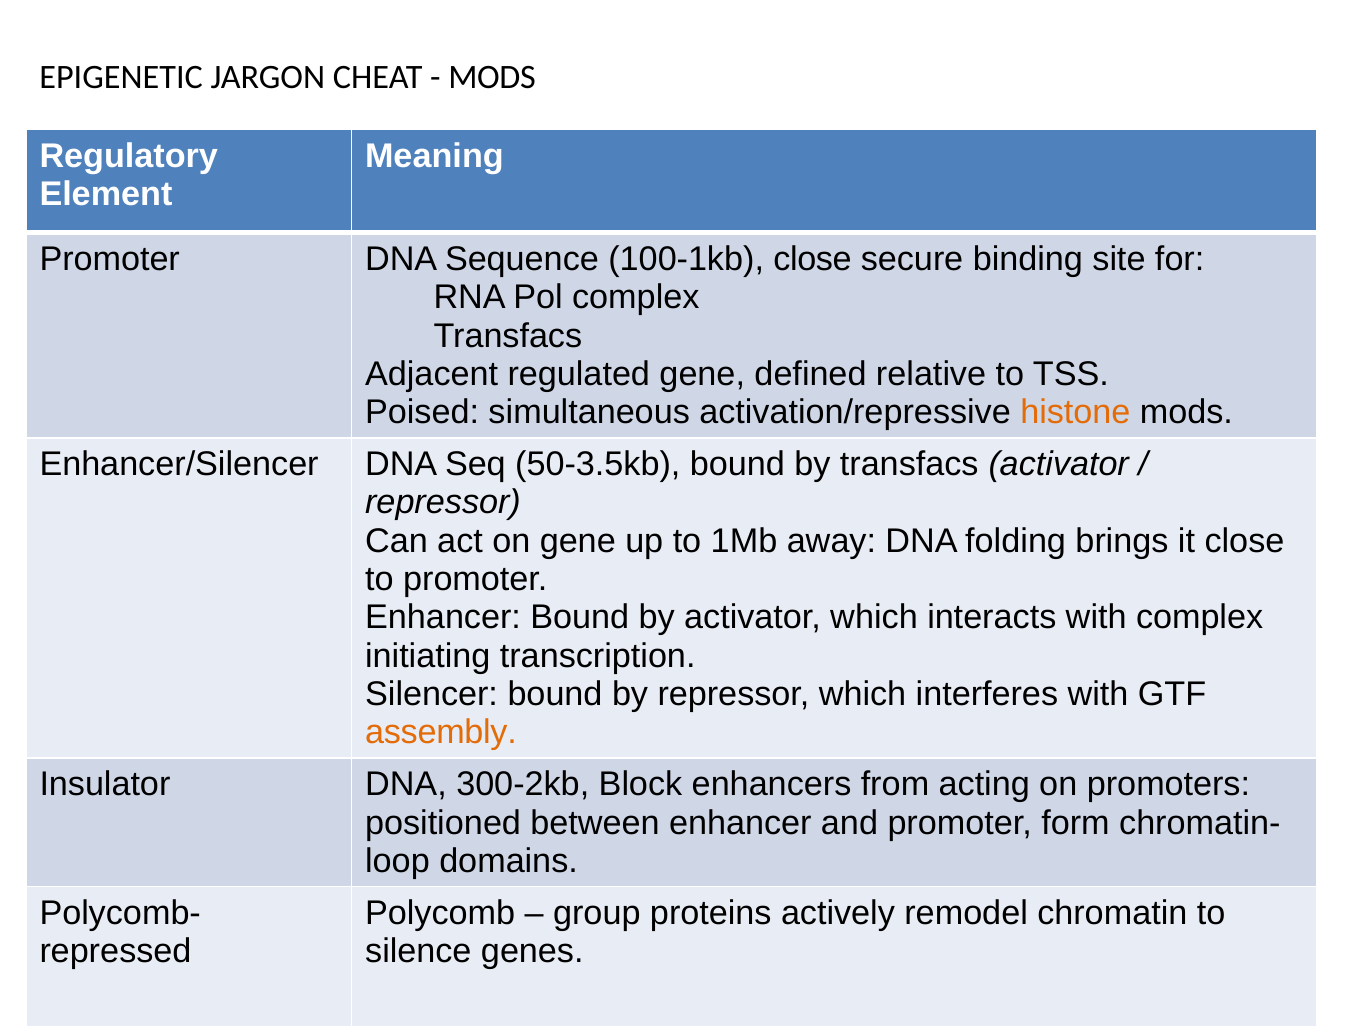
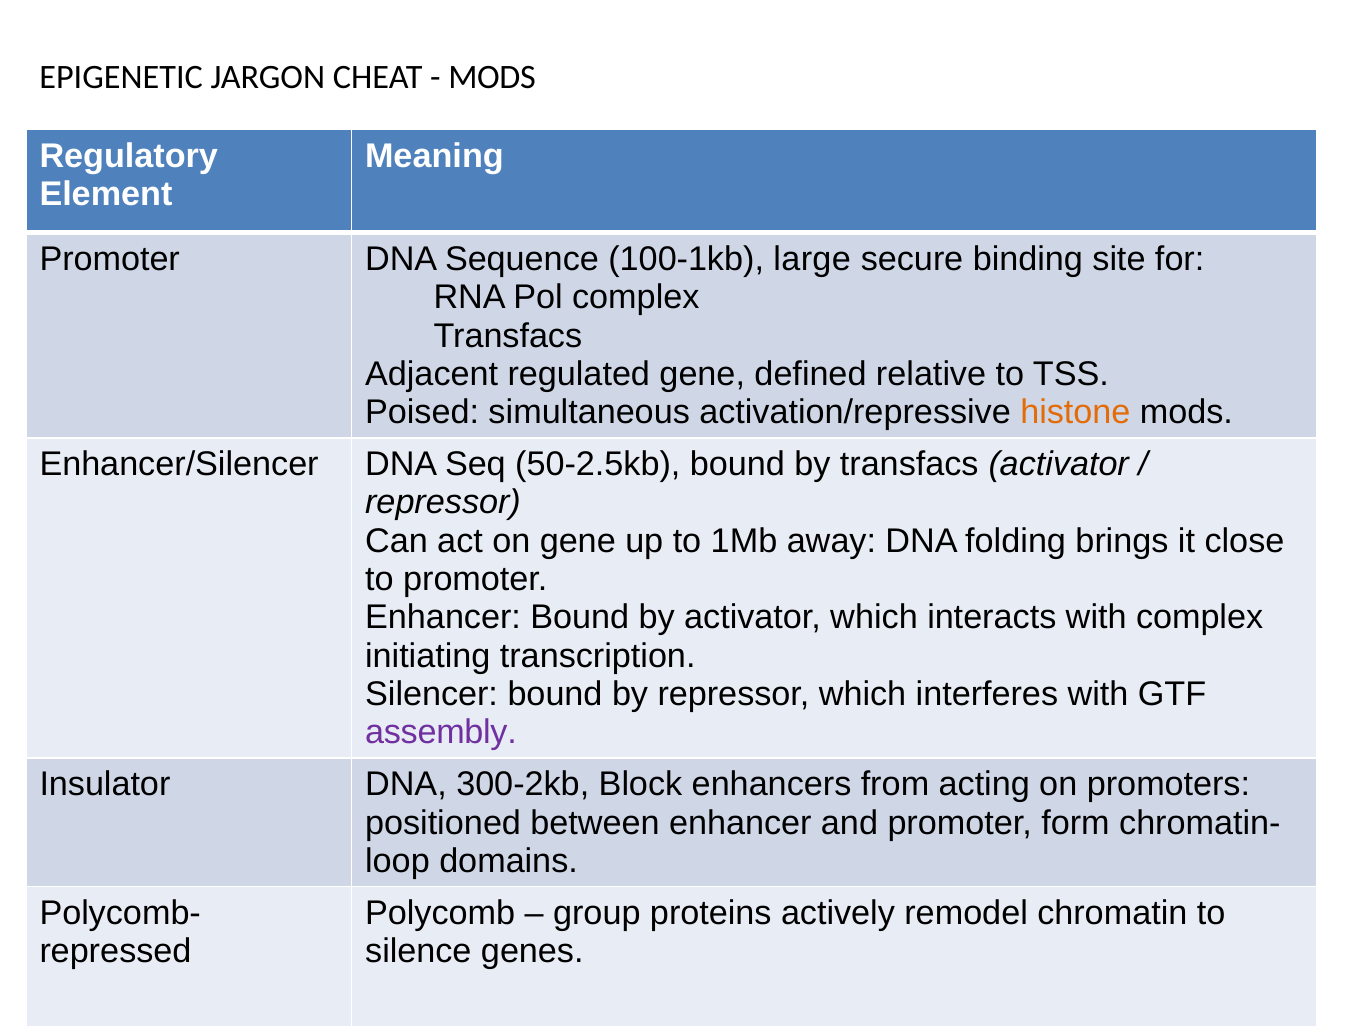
100-1kb close: close -> large
50-3.5kb: 50-3.5kb -> 50-2.5kb
assembly colour: orange -> purple
